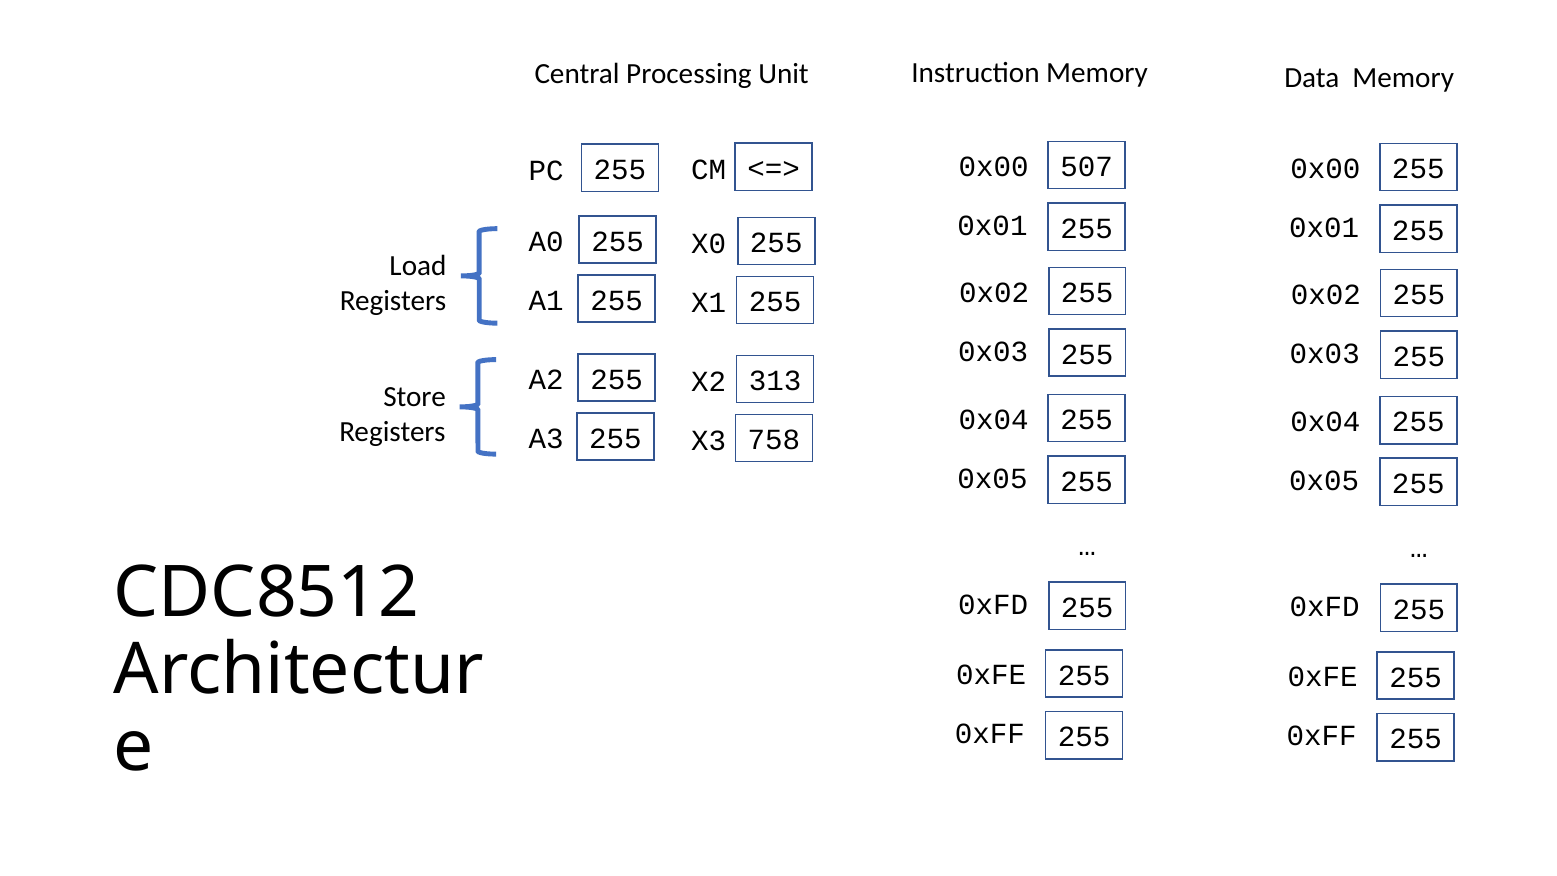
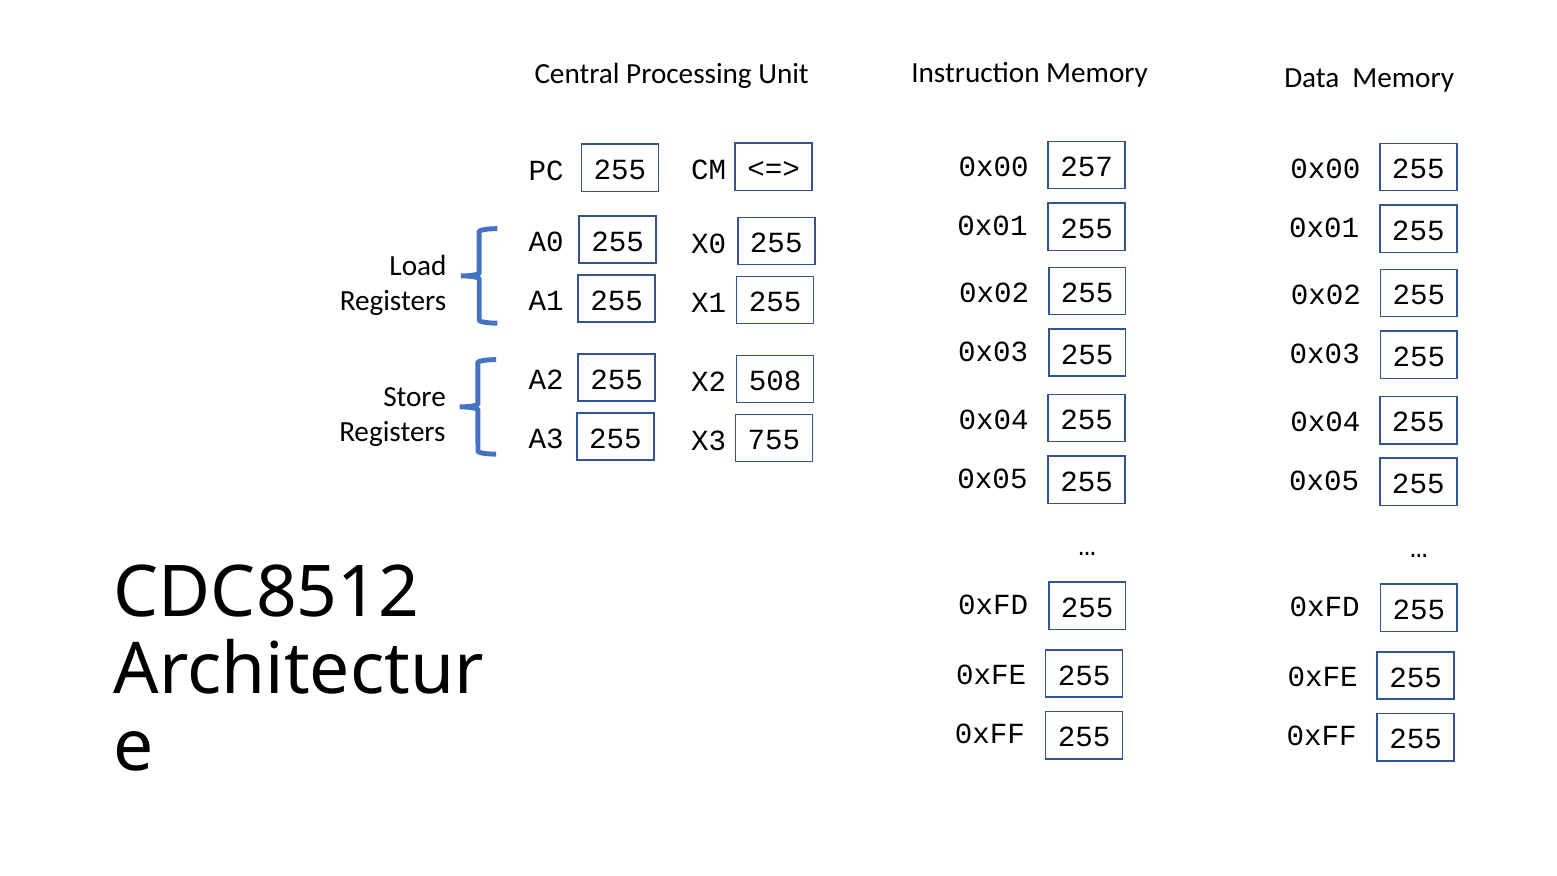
507: 507 -> 257
313: 313 -> 508
758: 758 -> 755
